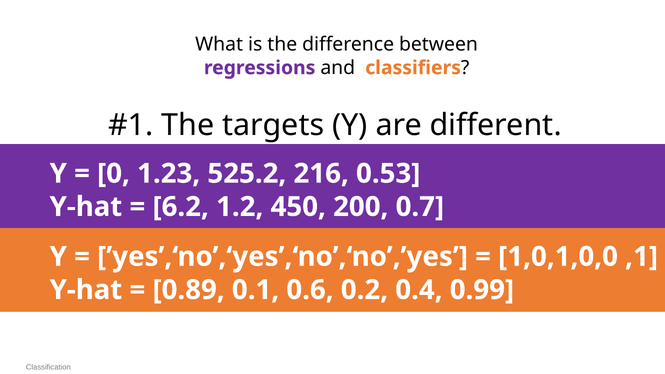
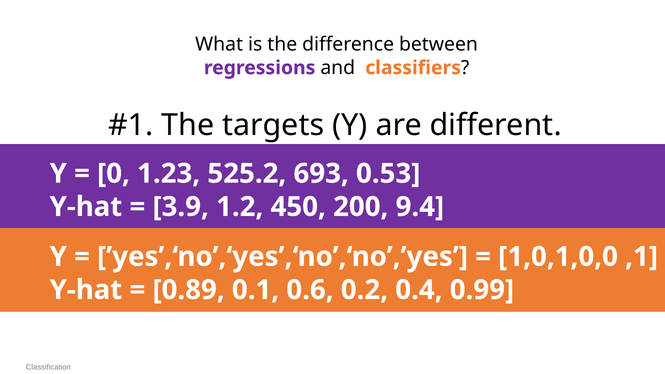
216: 216 -> 693
6.2: 6.2 -> 3.9
0.7: 0.7 -> 9.4
